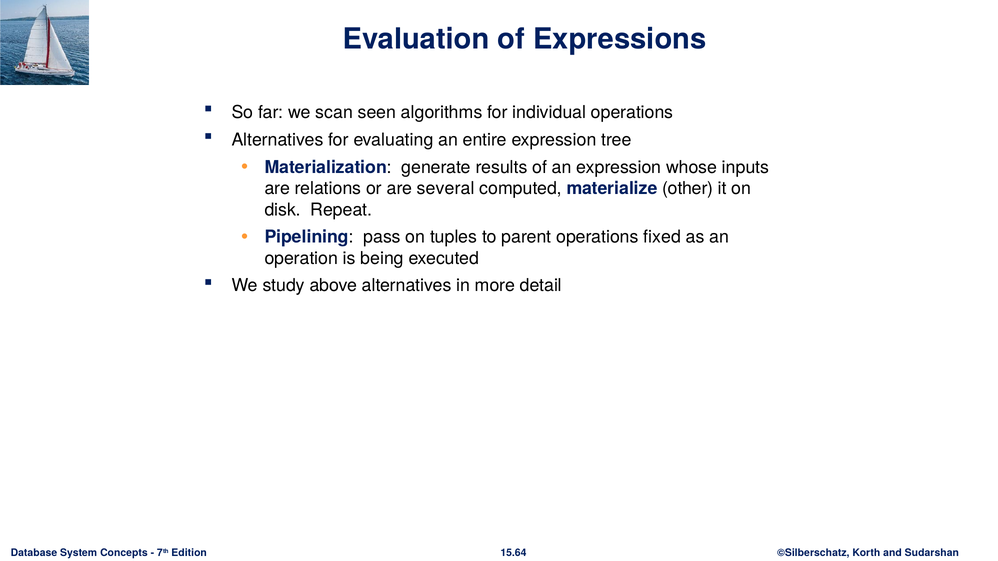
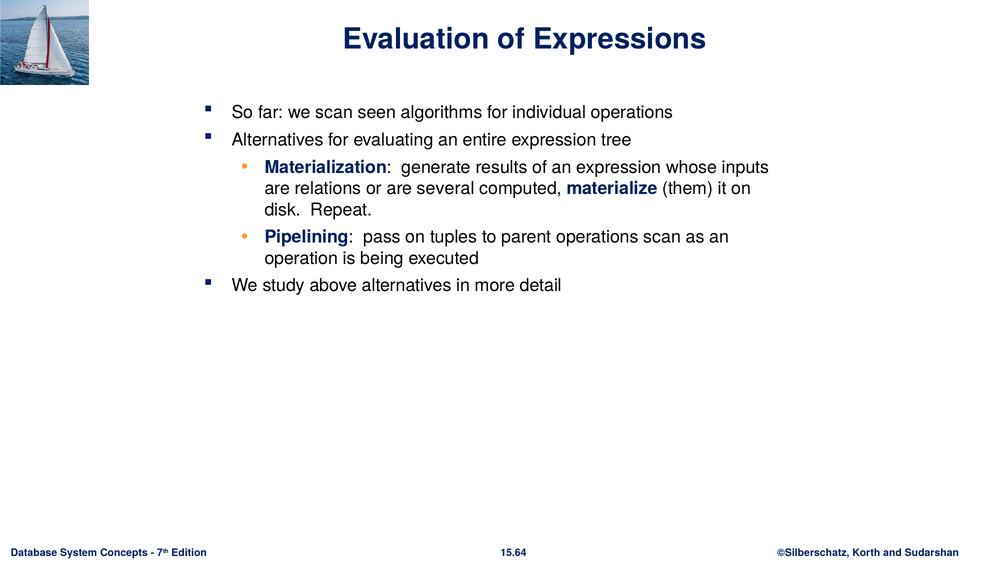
other: other -> them
operations fixed: fixed -> scan
